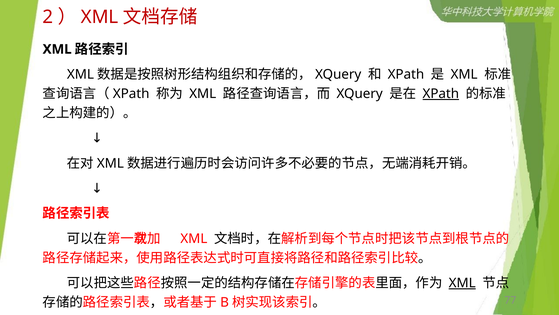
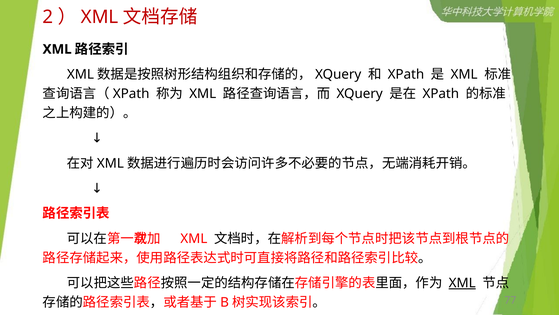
XPath at (441, 94) underline: present -> none
